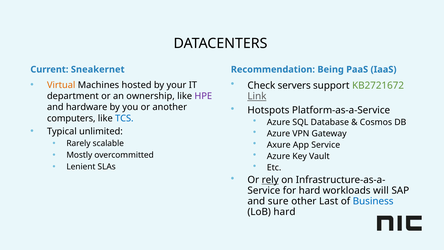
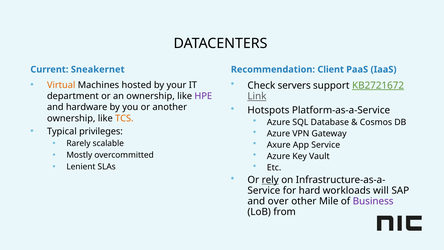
Being: Being -> Client
KB2721672 underline: none -> present
computers at (71, 118): computers -> ownership
TCS colour: blue -> orange
unlimited: unlimited -> privileges
sure: sure -> over
Last: Last -> Mile
Business colour: blue -> purple
LoB hard: hard -> from
